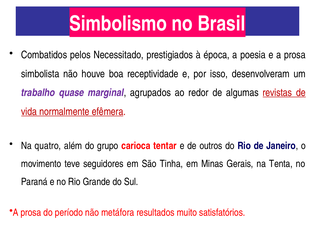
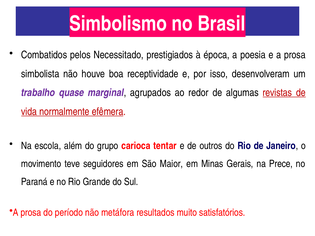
quatro: quatro -> escola
Tinha: Tinha -> Maior
Tenta: Tenta -> Prece
